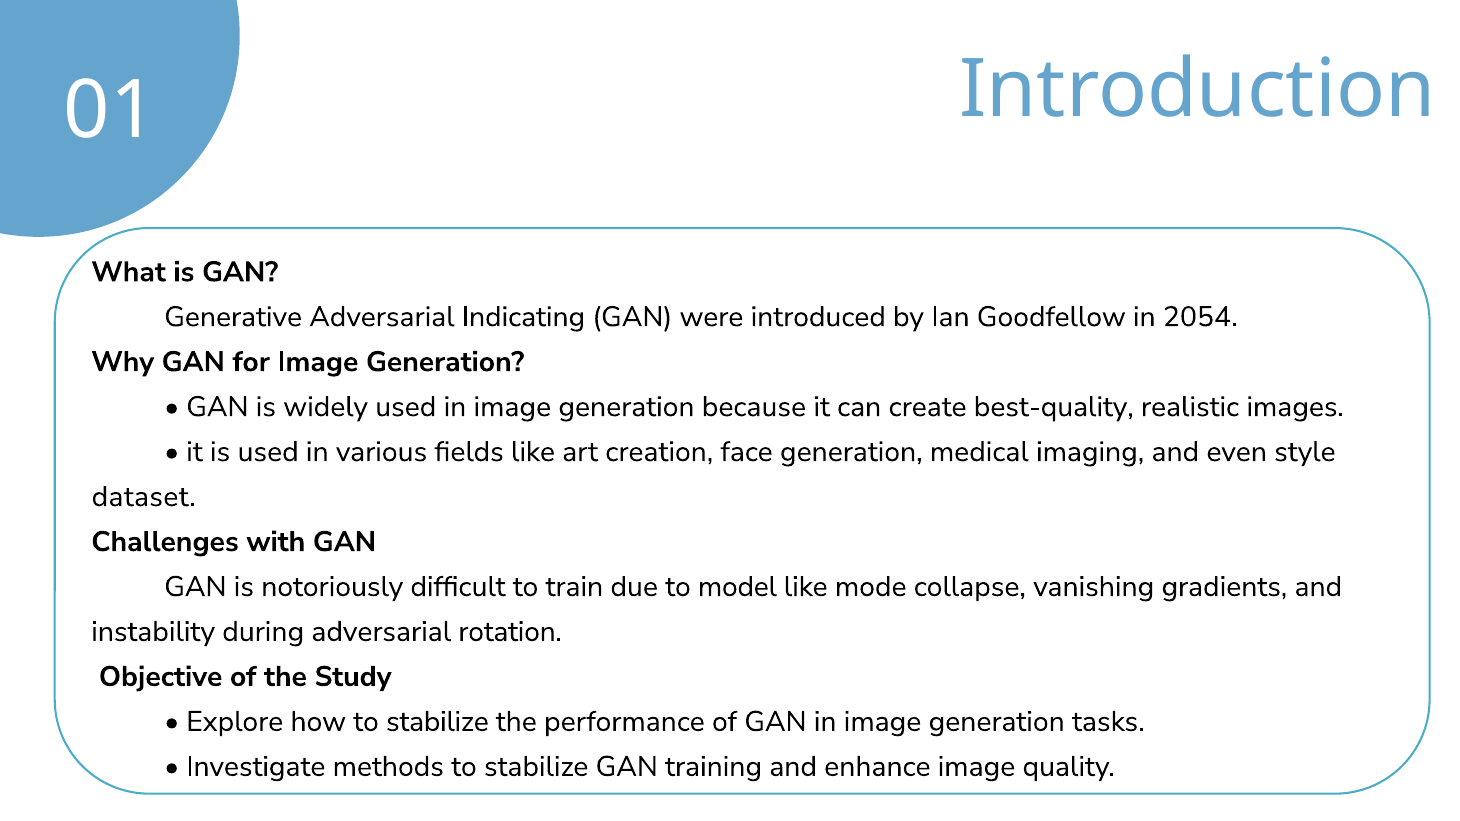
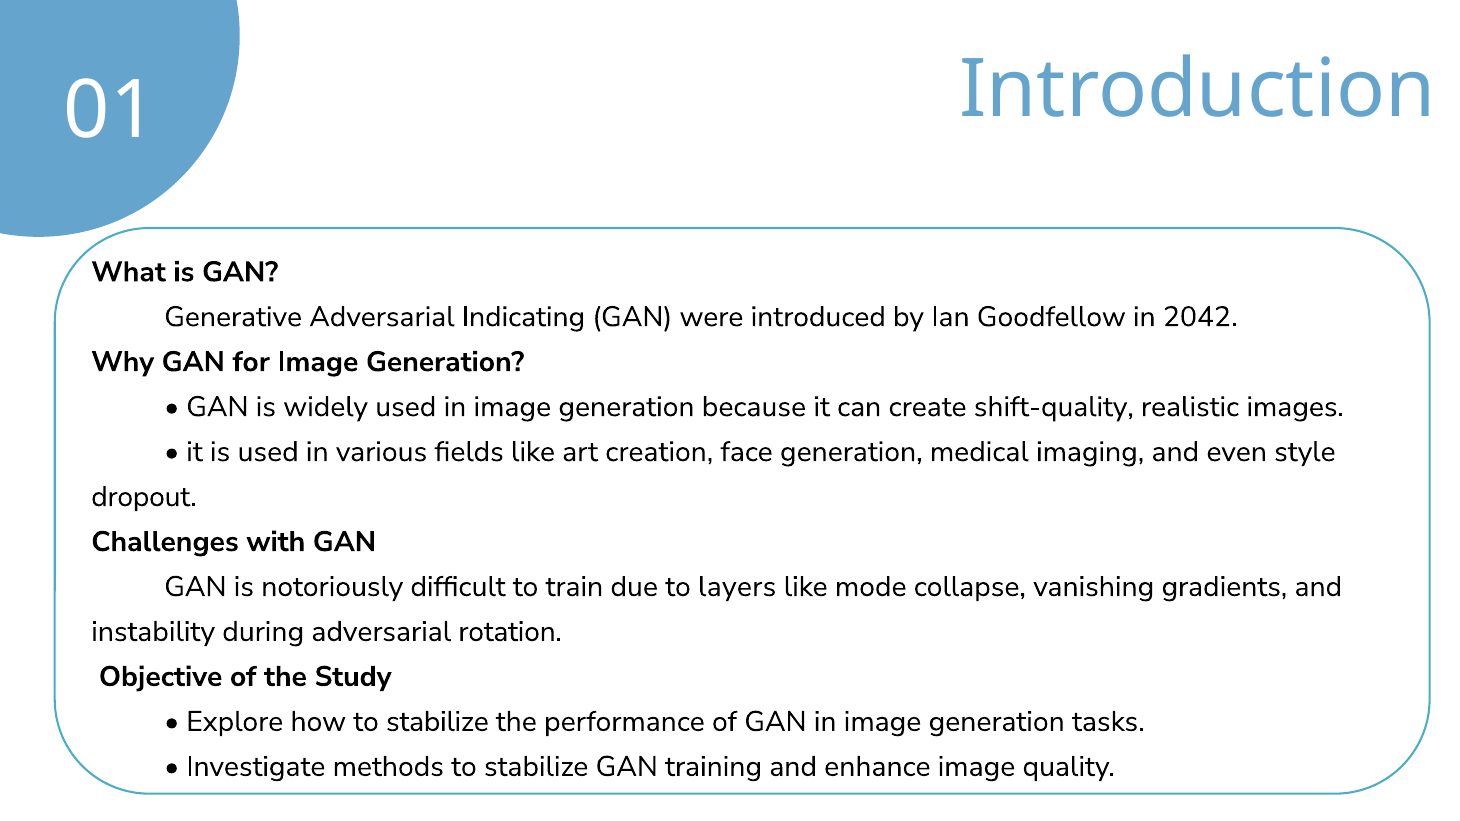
2054: 2054 -> 2042
best-quality: best-quality -> shift-quality
dataset: dataset -> dropout
model: model -> layers
